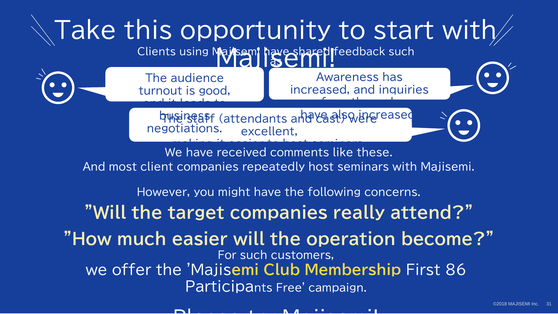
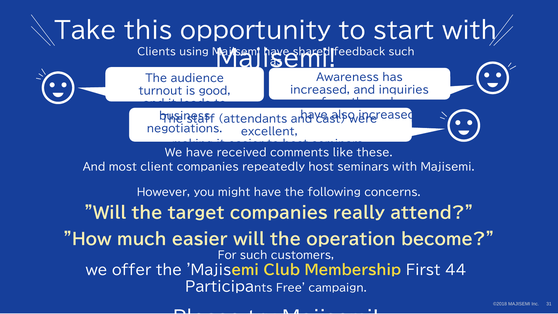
86: 86 -> 44
